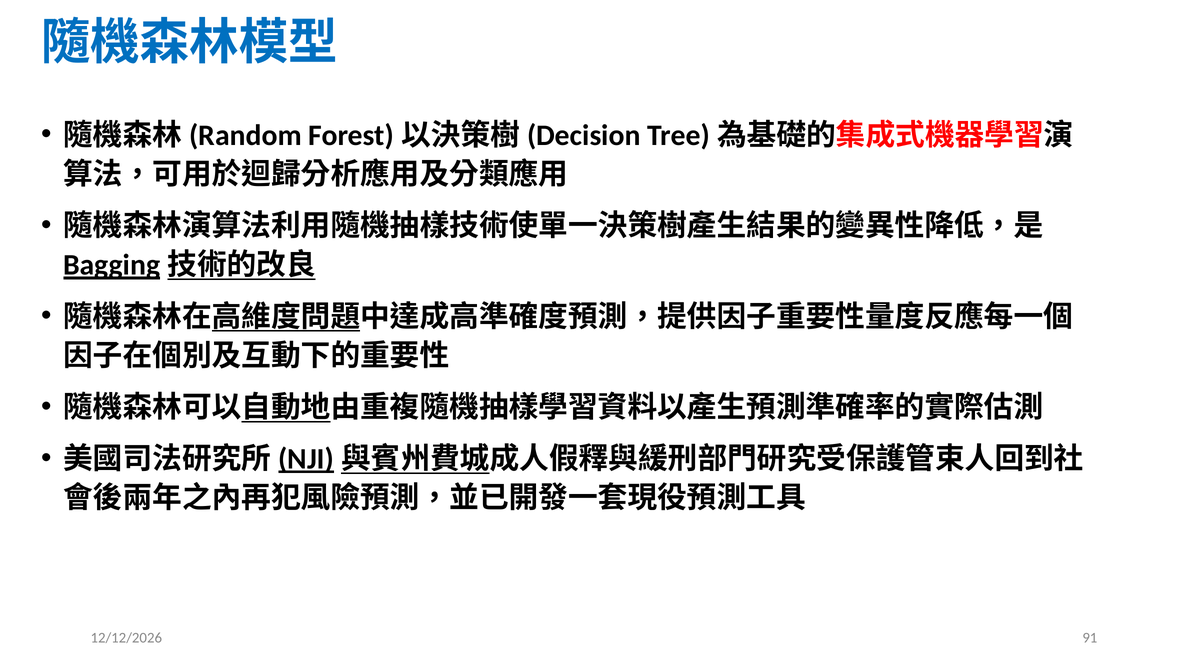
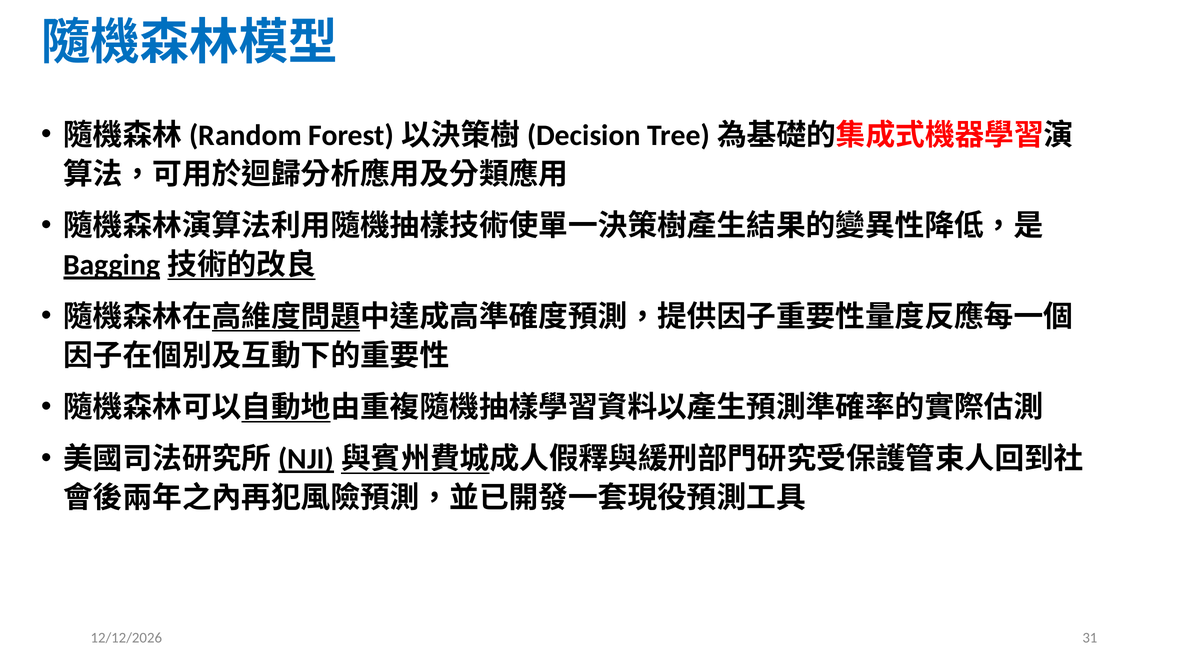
91: 91 -> 31
